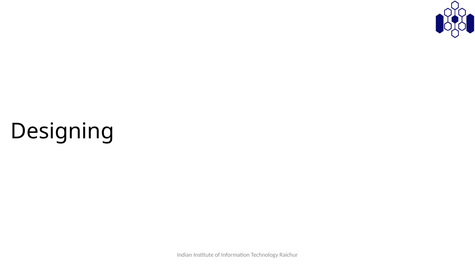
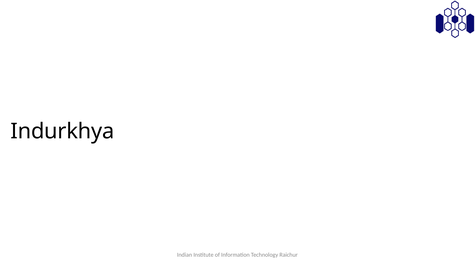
Designing: Designing -> Indurkhya
